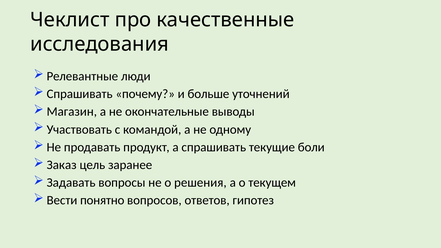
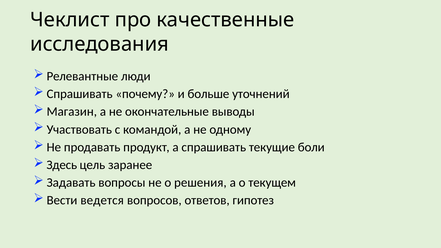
Заказ: Заказ -> Здесь
понятно: понятно -> ведется
